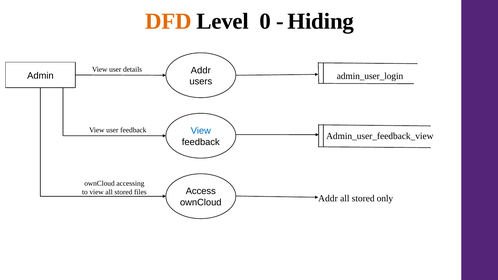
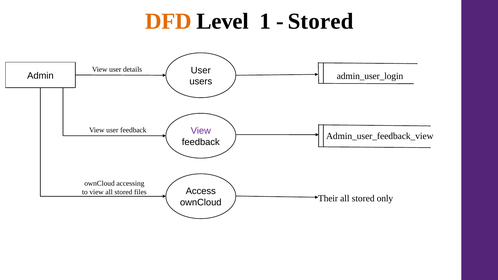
0: 0 -> 1
Hiding at (321, 21): Hiding -> Stored
Addr at (201, 70): Addr -> User
View at (201, 131) colour: blue -> purple
Addr at (328, 198): Addr -> Their
